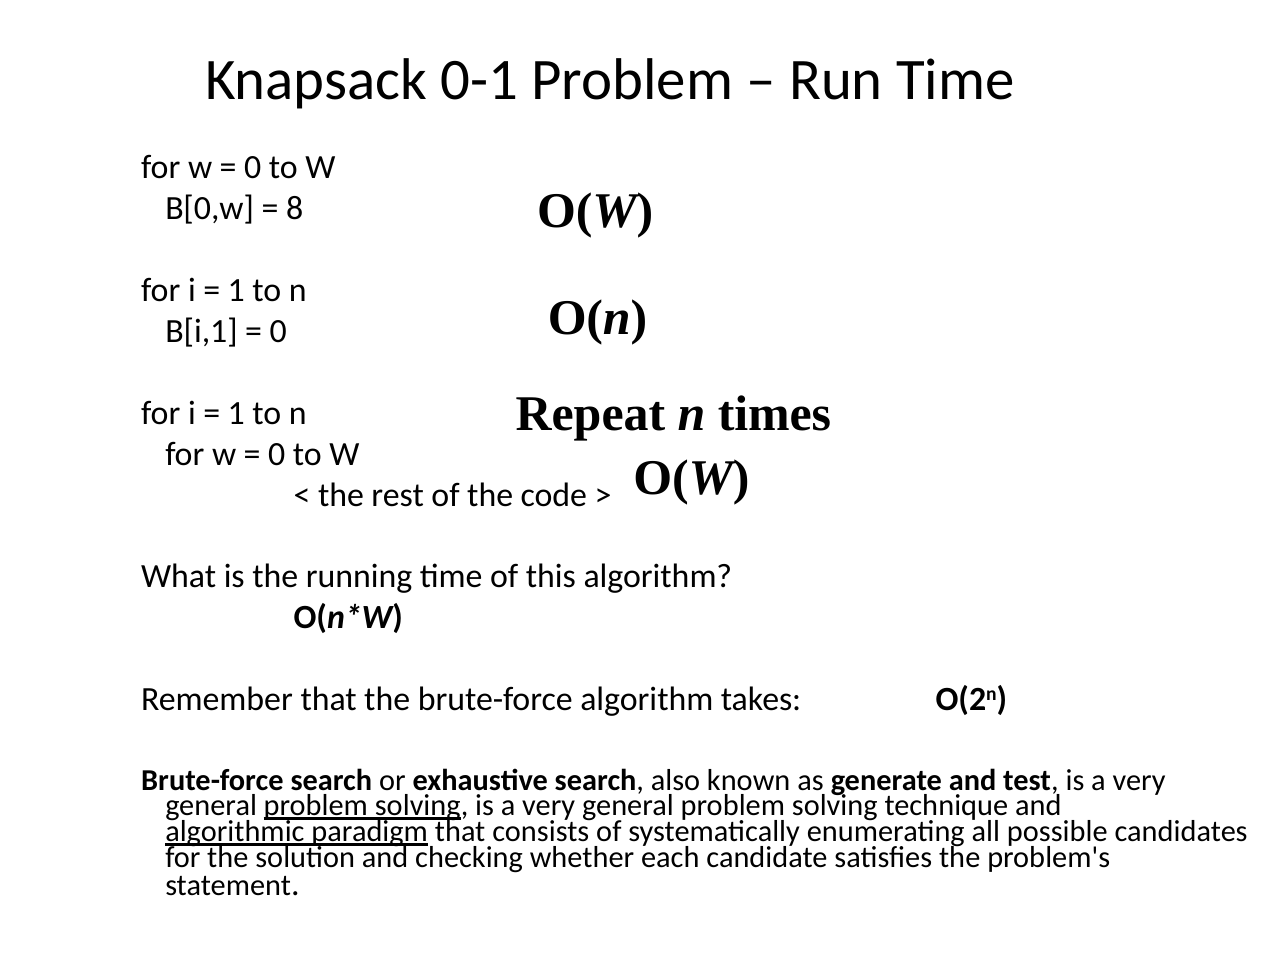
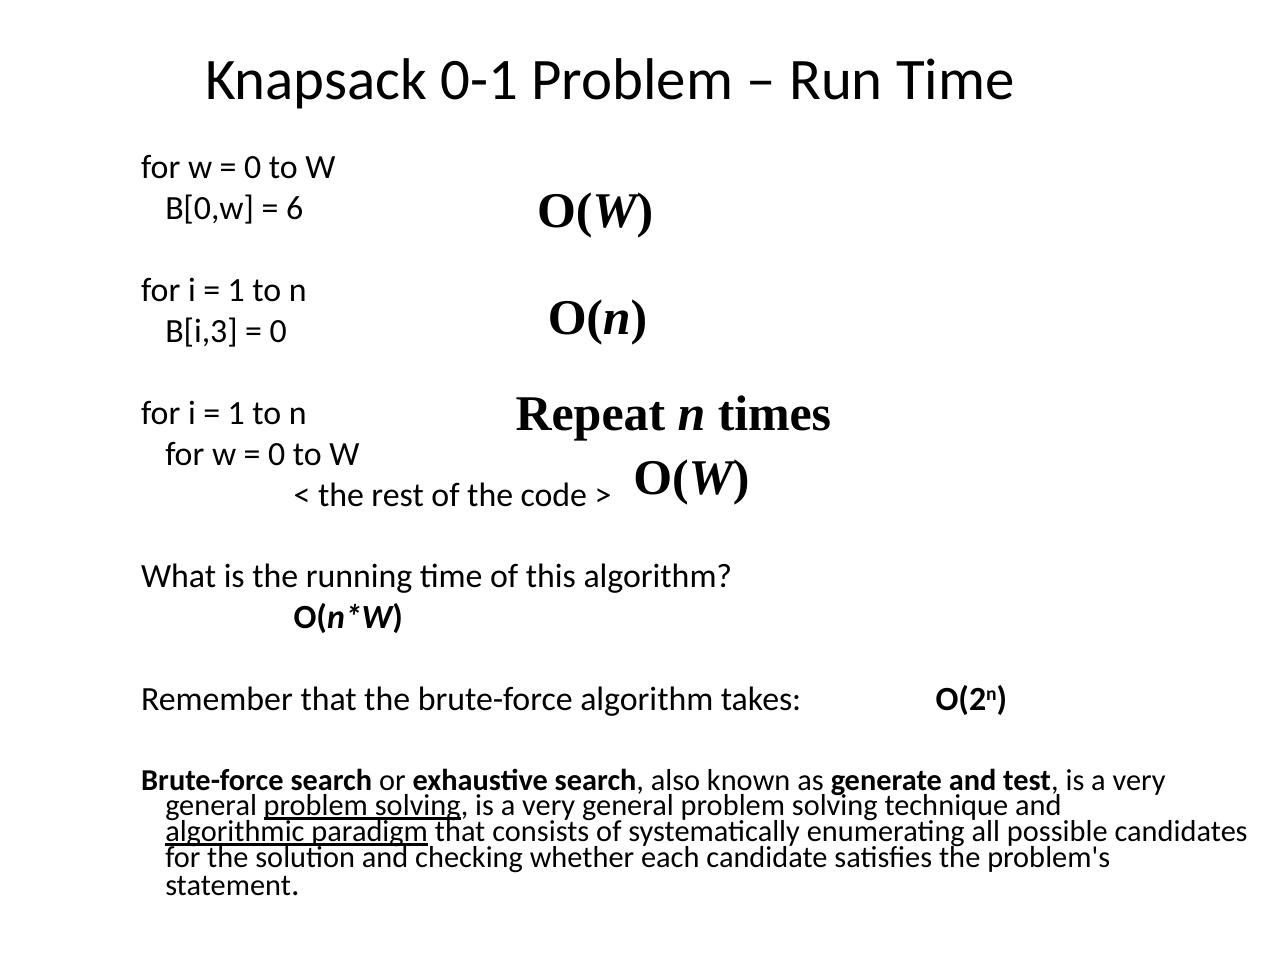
8: 8 -> 6
B[i,1: B[i,1 -> B[i,3
